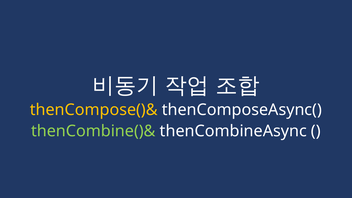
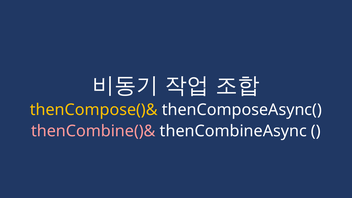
thenCombine()& colour: light green -> pink
